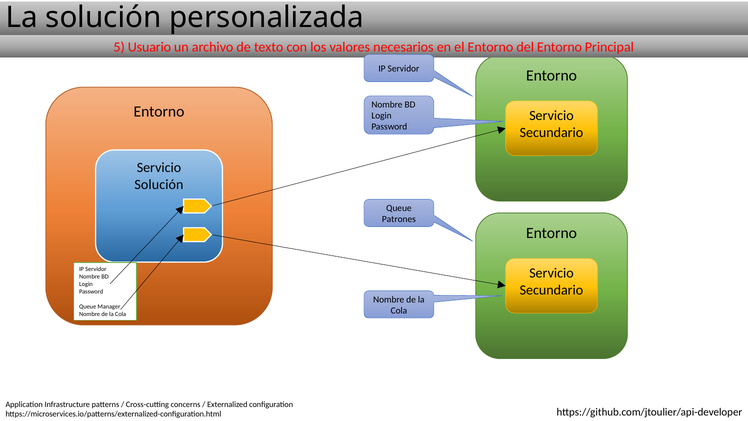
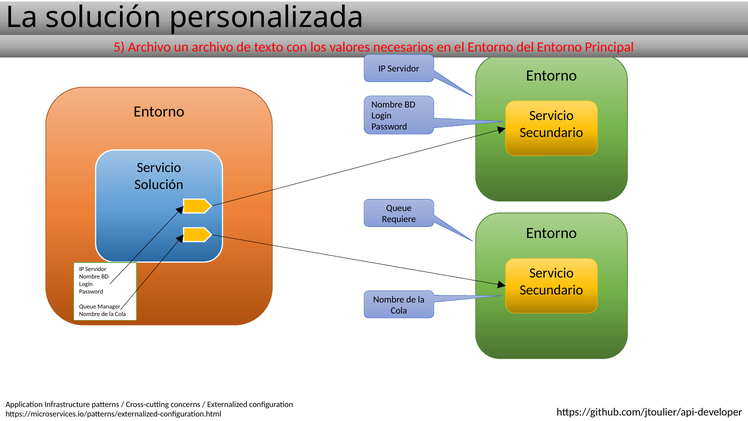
5 Usuario: Usuario -> Archivo
Patrones: Patrones -> Requiere
